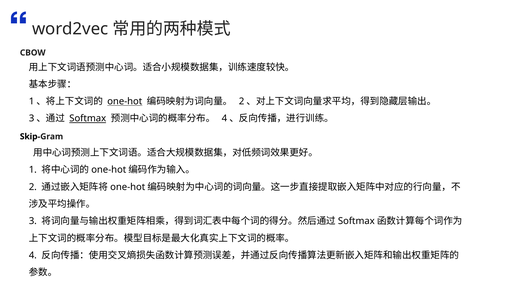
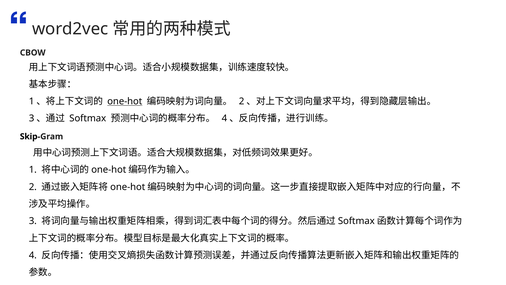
Softmax underline: present -> none
